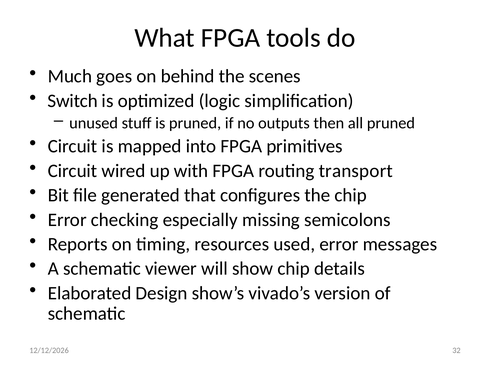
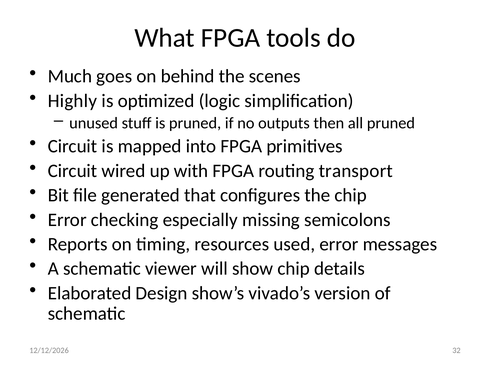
Switch: Switch -> Highly
